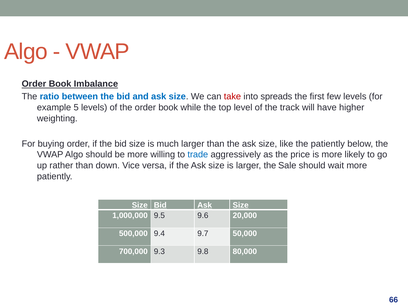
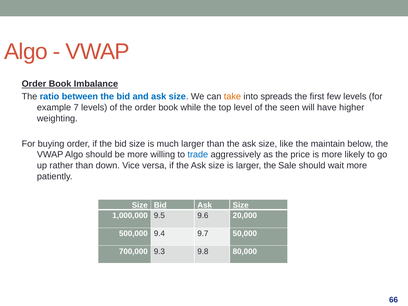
take colour: red -> orange
5: 5 -> 7
track: track -> seen
the patiently: patiently -> maintain
